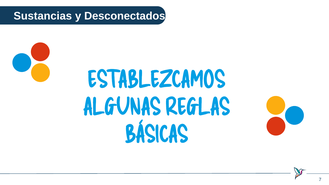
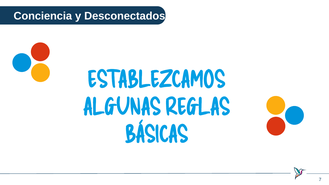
Sustancias: Sustancias -> Conciencia
